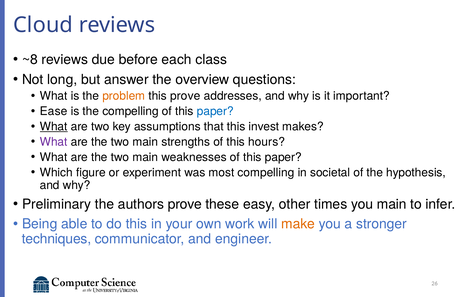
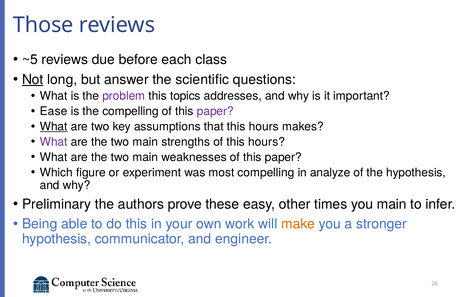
Cloud: Cloud -> Those
~8: ~8 -> ~5
Not underline: none -> present
overview: overview -> scientific
problem colour: orange -> purple
this prove: prove -> topics
paper at (215, 111) colour: blue -> purple
that this invest: invest -> hours
societal: societal -> analyze
techniques at (57, 239): techniques -> hypothesis
